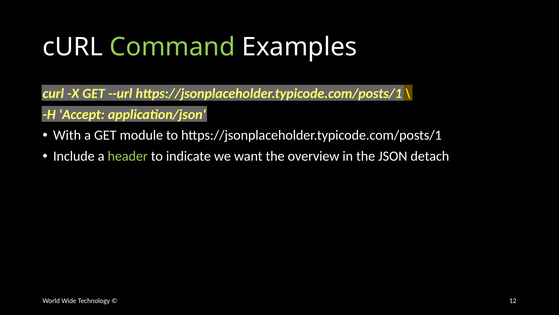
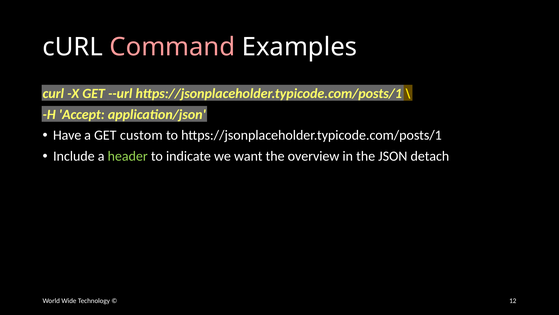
Command colour: light green -> pink
With: With -> Have
module: module -> custom
